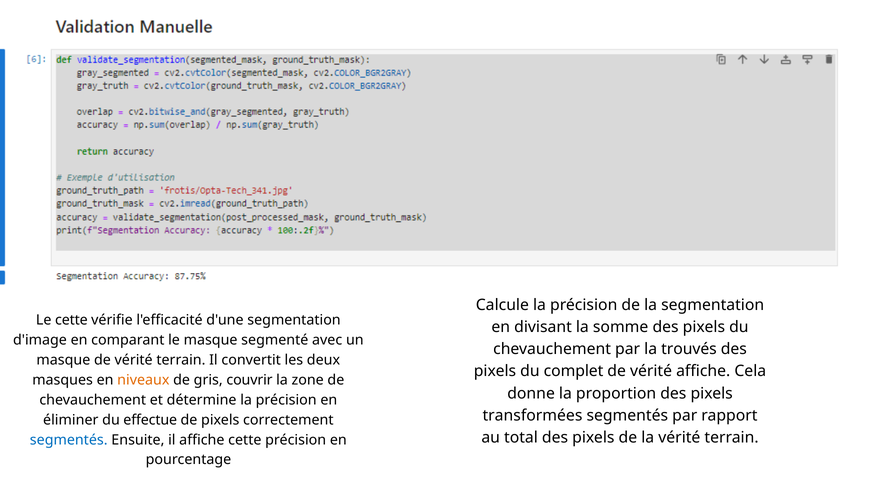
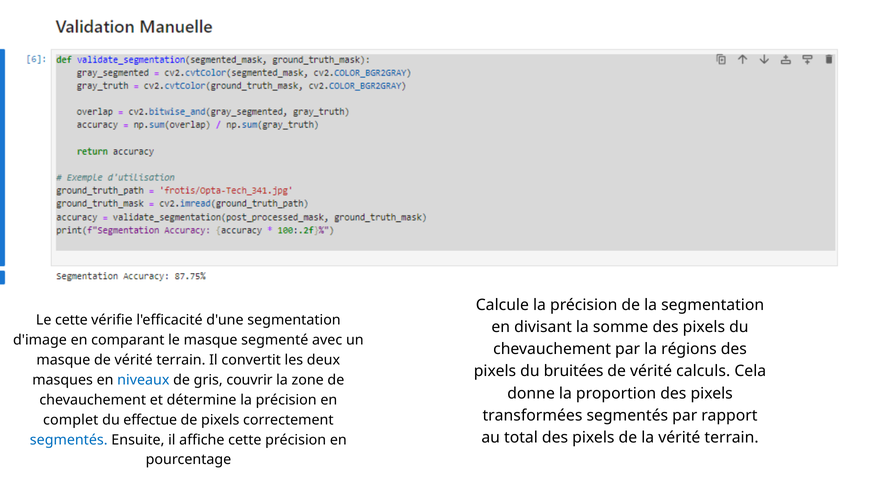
trouvés: trouvés -> régions
complet: complet -> bruitées
vérité affiche: affiche -> calculs
niveaux colour: orange -> blue
éliminer: éliminer -> complet
